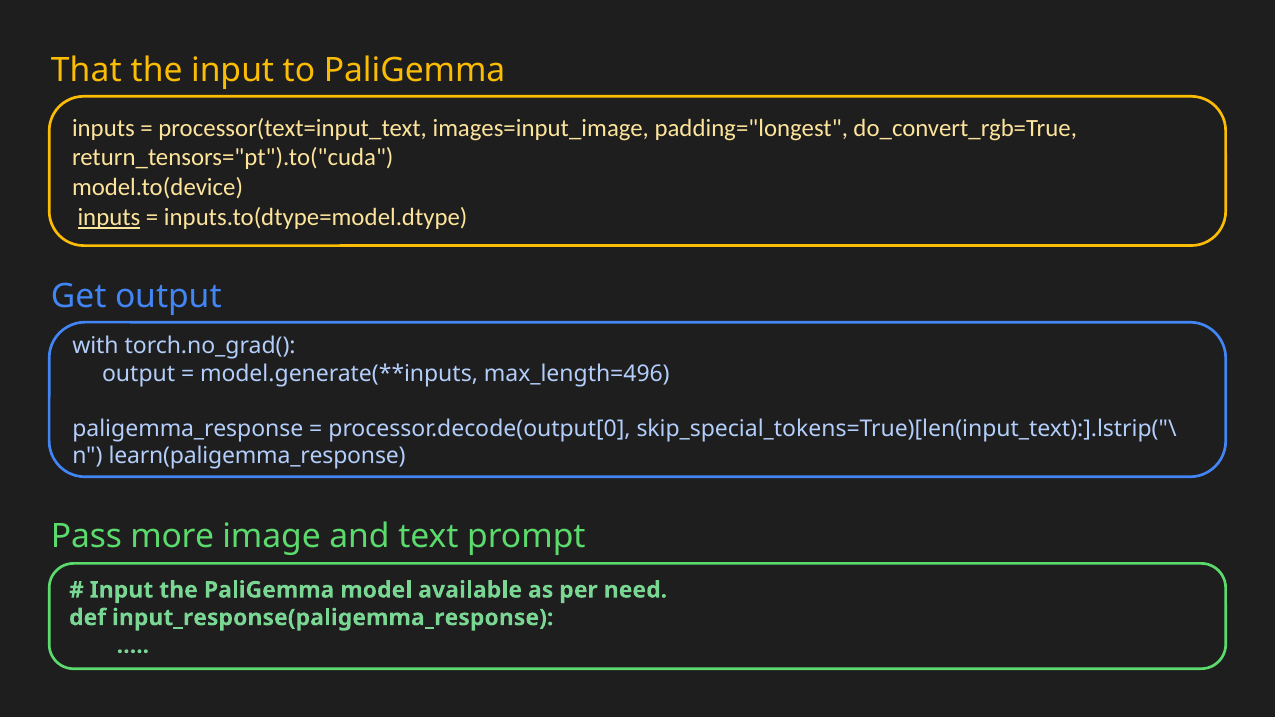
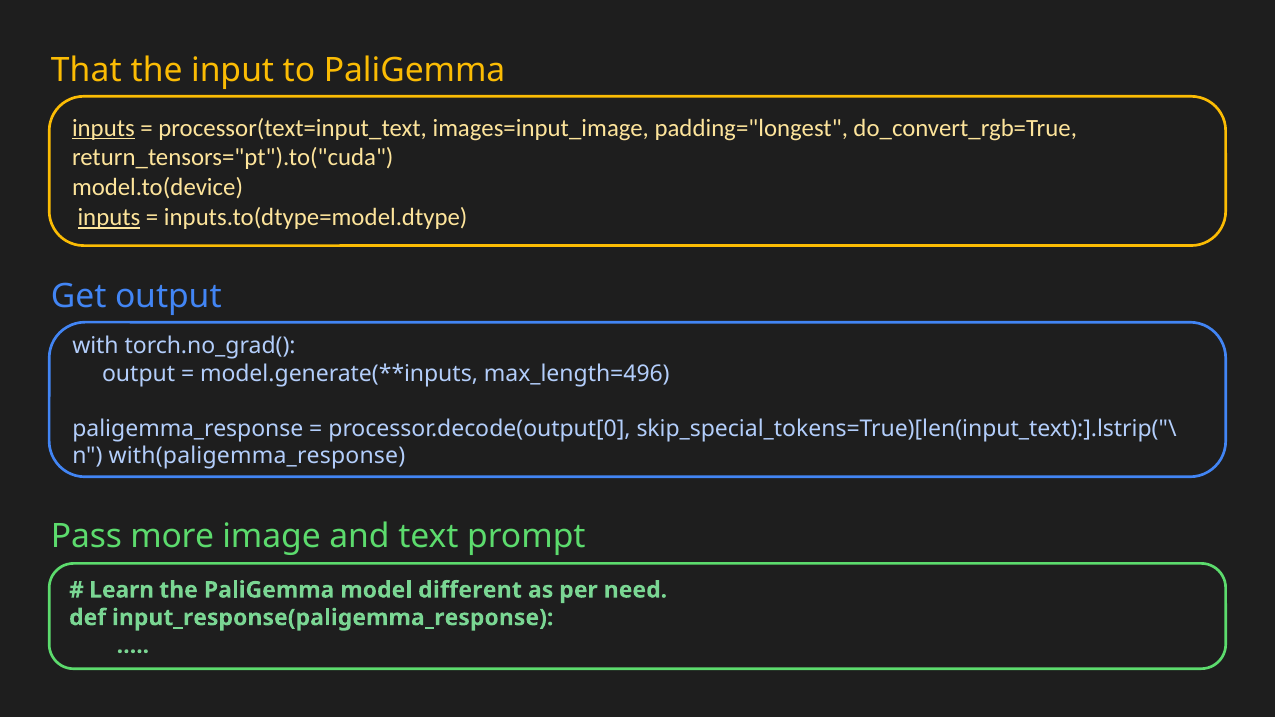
inputs at (103, 128) underline: none -> present
learn(paligemma_response: learn(paligemma_response -> with(paligemma_response
Input at (122, 590): Input -> Learn
available: available -> different
